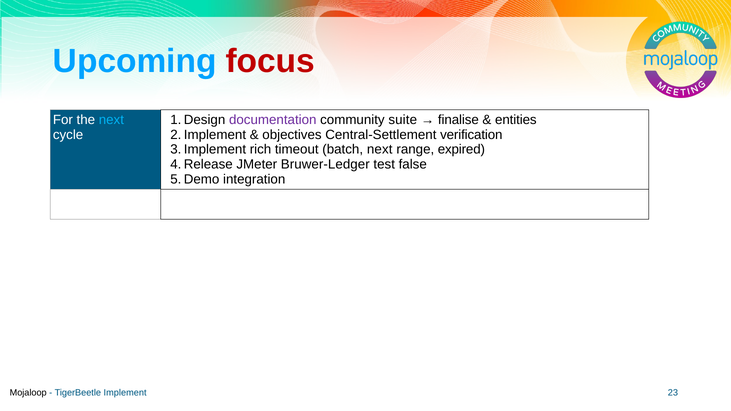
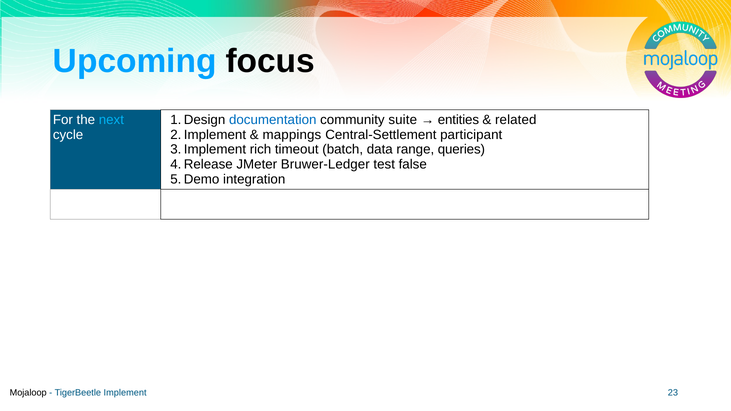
focus colour: red -> black
documentation colour: purple -> blue
finalise: finalise -> entities
entities: entities -> related
objectives: objectives -> mappings
verification: verification -> participant
batch next: next -> data
expired: expired -> queries
